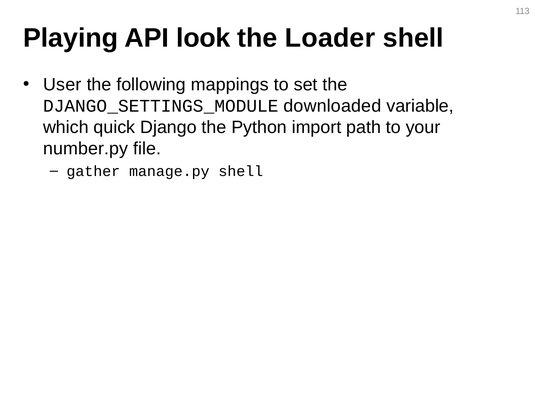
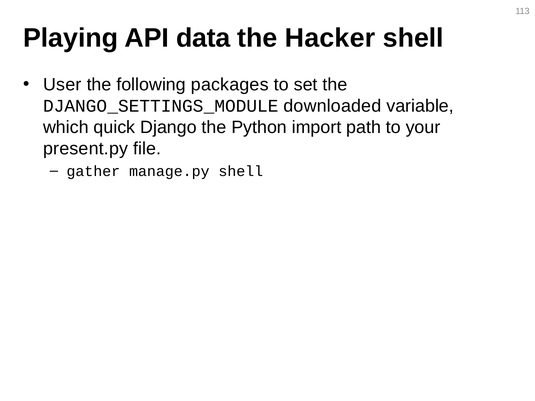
look: look -> data
Loader: Loader -> Hacker
mappings: mappings -> packages
number.py: number.py -> present.py
